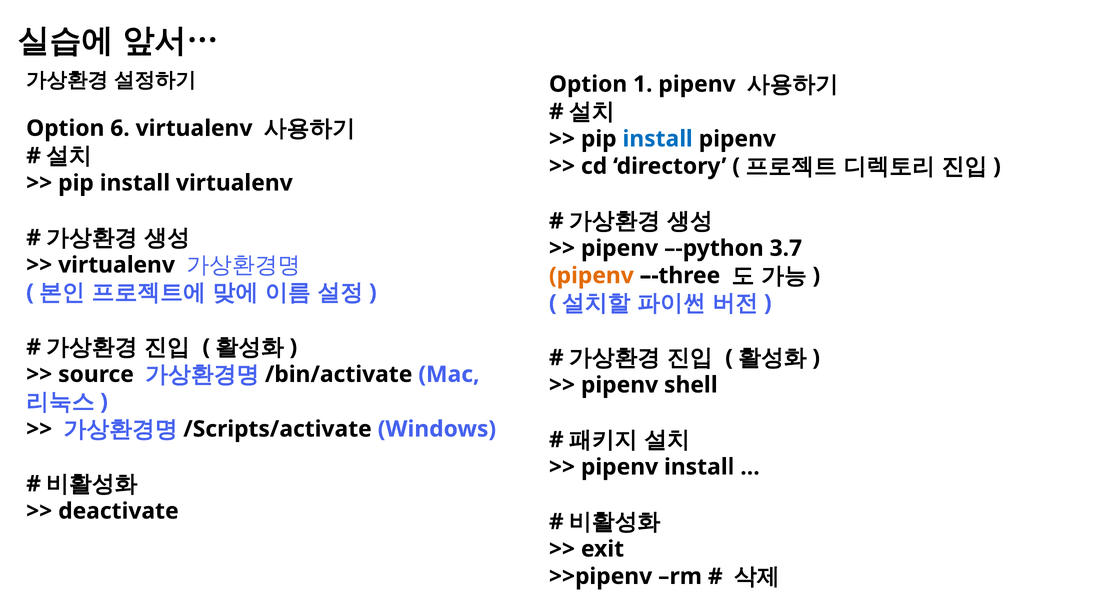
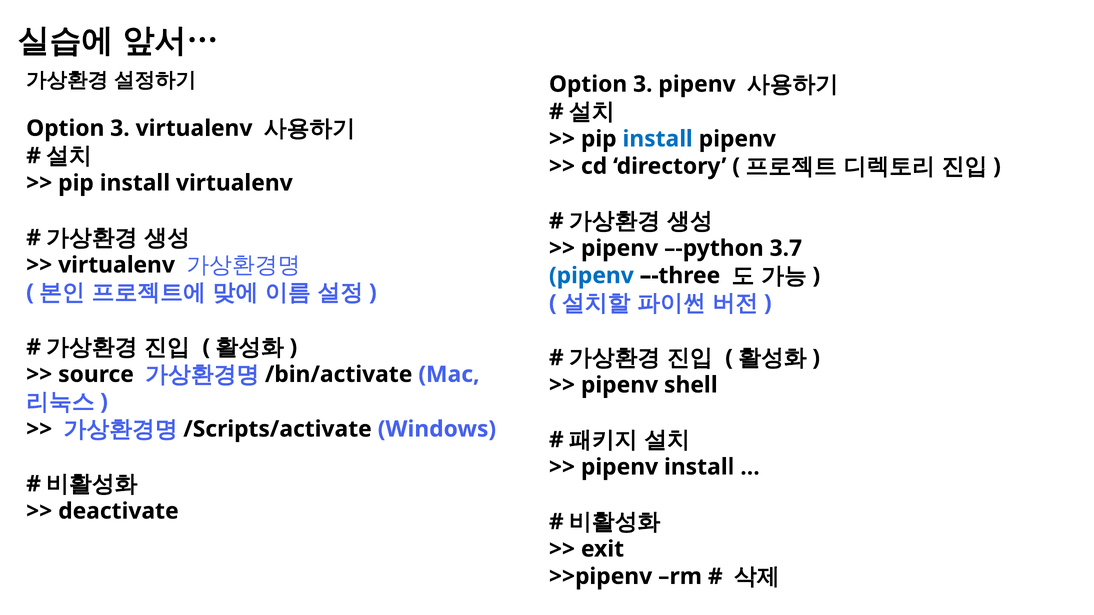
1 at (643, 84): 1 -> 3
6 at (120, 128): 6 -> 3
pipenv at (591, 276) colour: orange -> blue
